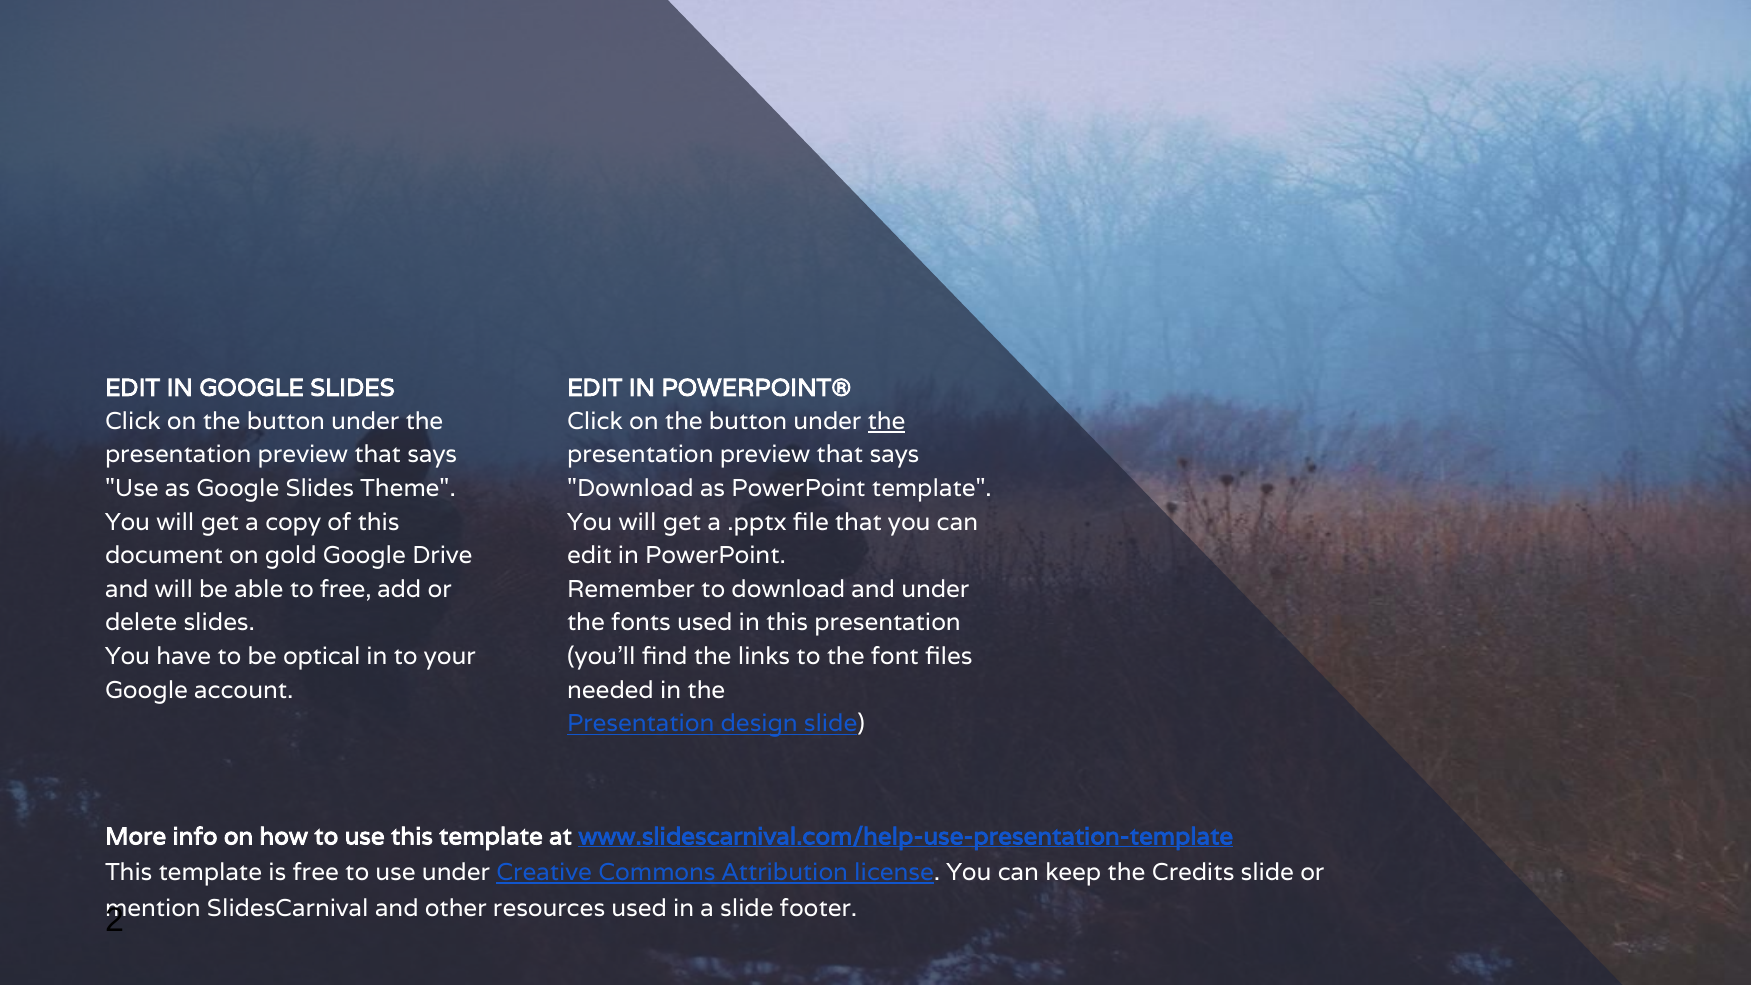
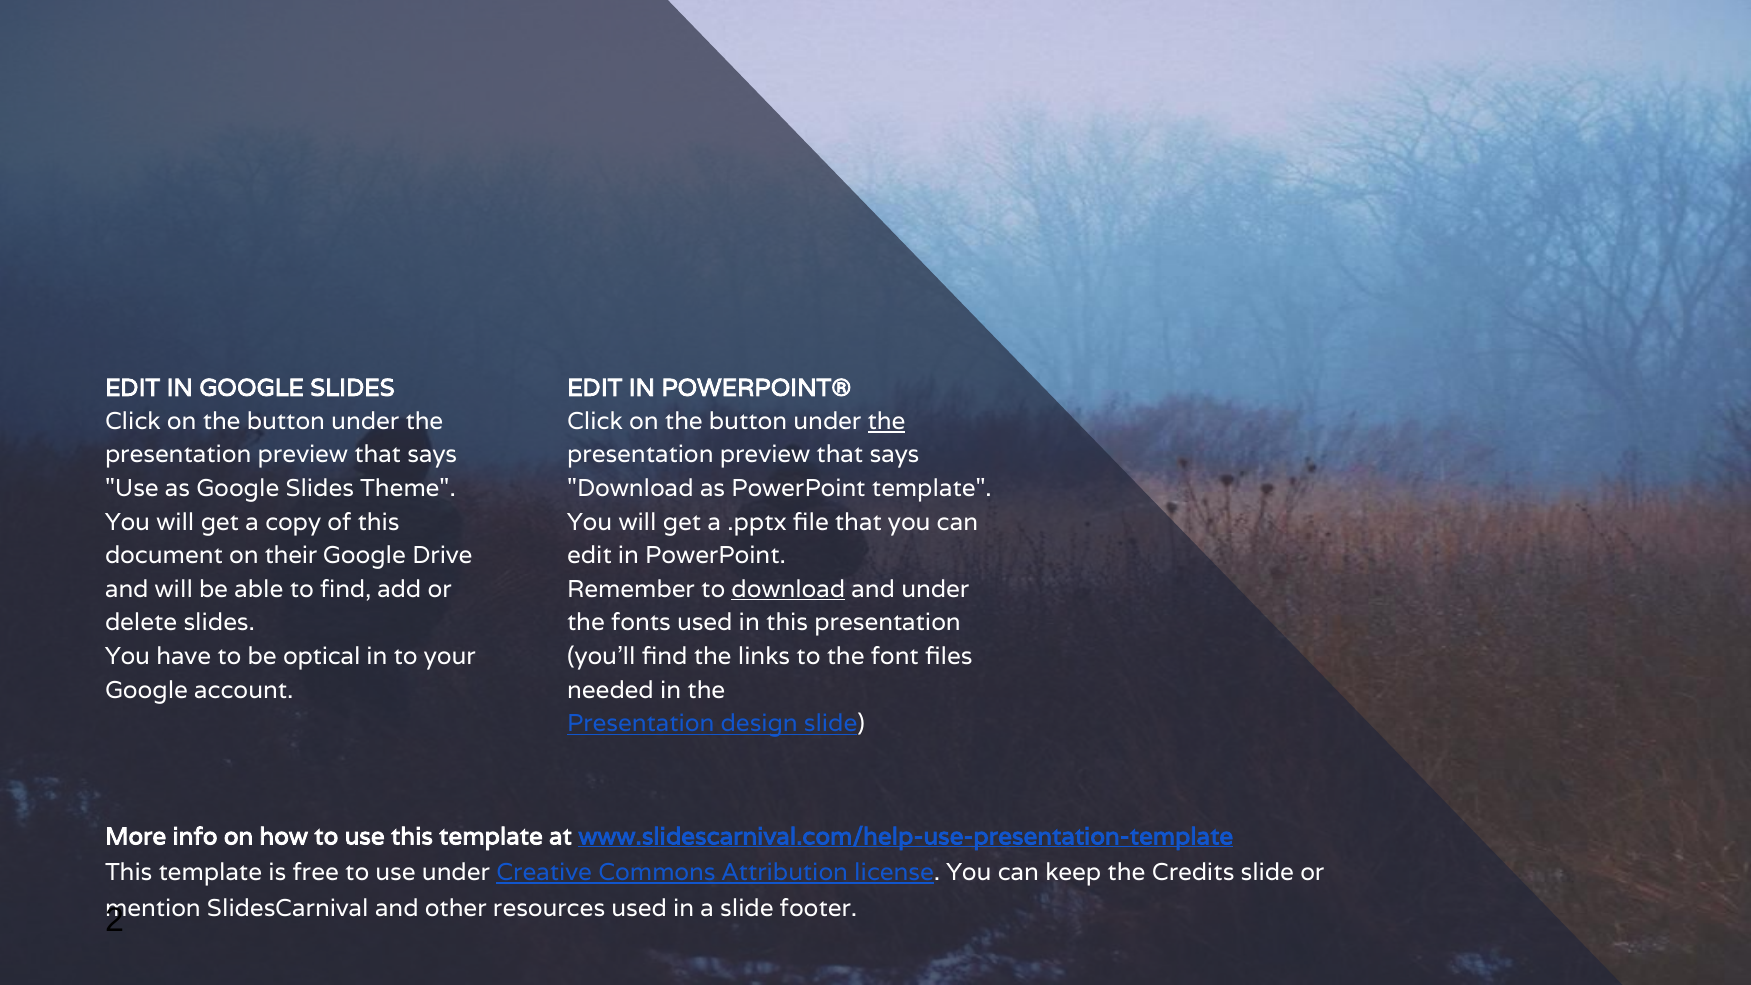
gold: gold -> their
to free: free -> find
download at (788, 589) underline: none -> present
